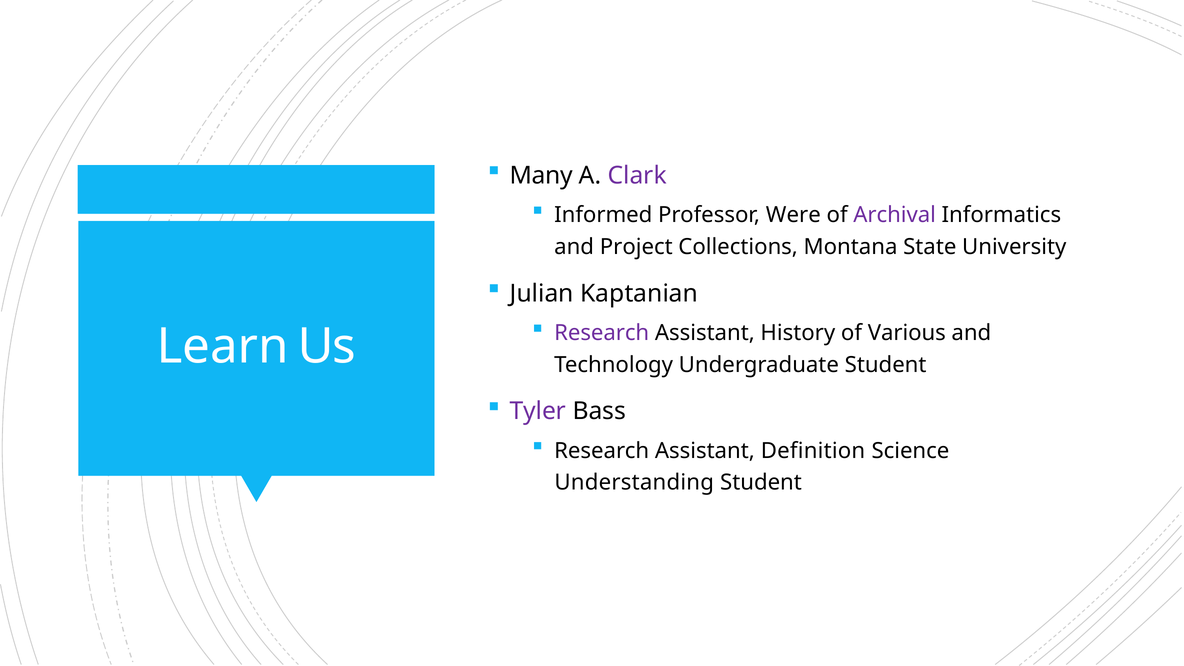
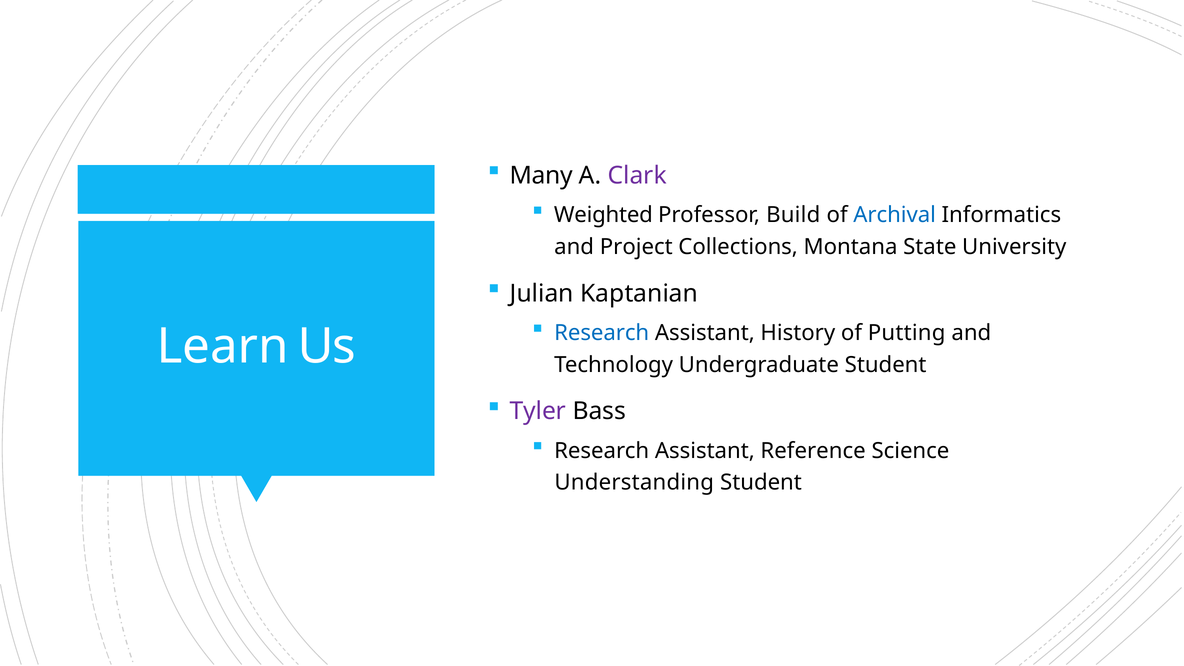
Informed: Informed -> Weighted
Were: Were -> Build
Archival colour: purple -> blue
Research at (602, 333) colour: purple -> blue
Various: Various -> Putting
Definition: Definition -> Reference
